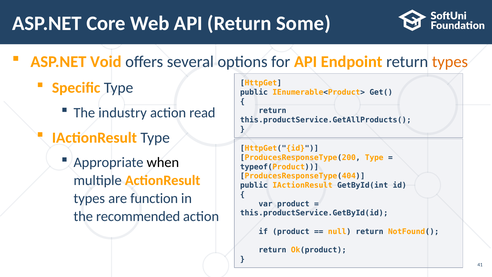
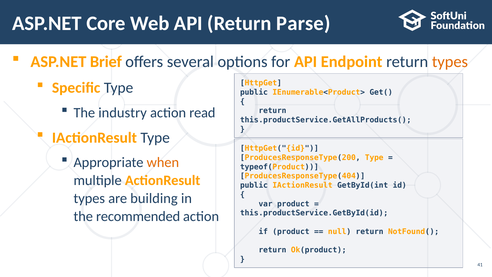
Some: Some -> Parse
Void: Void -> Brief
when colour: black -> orange
function: function -> building
